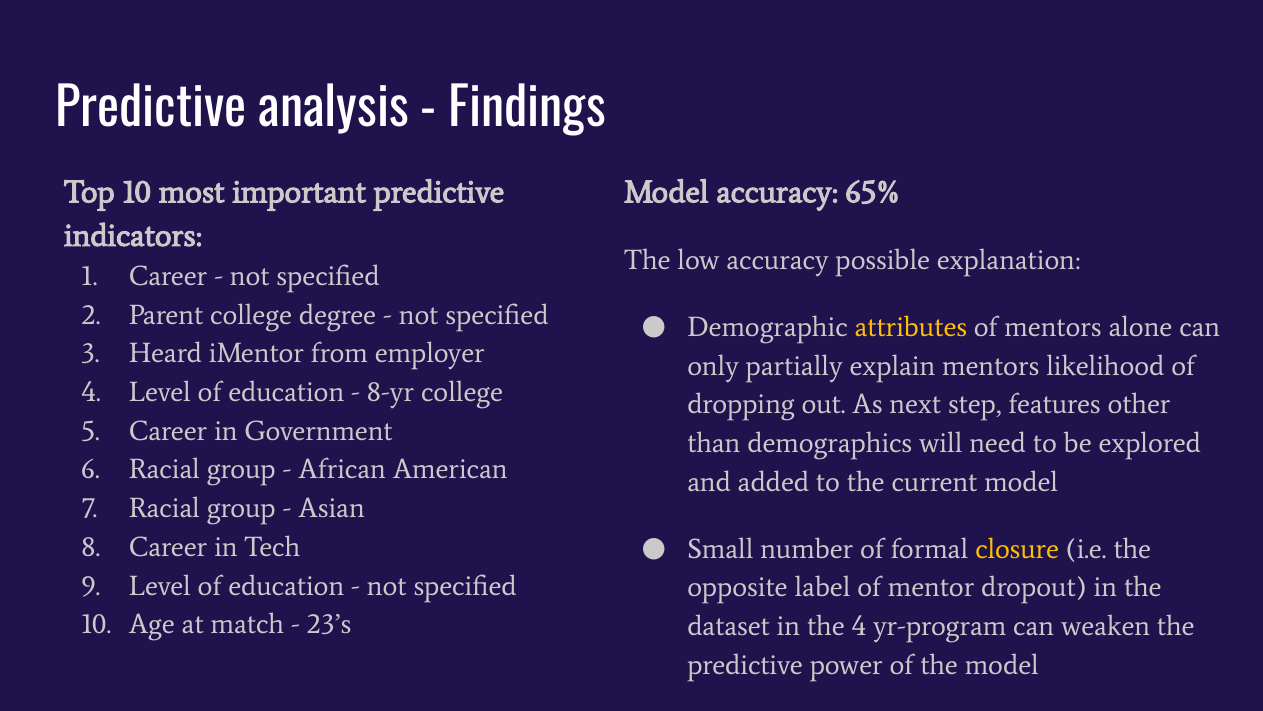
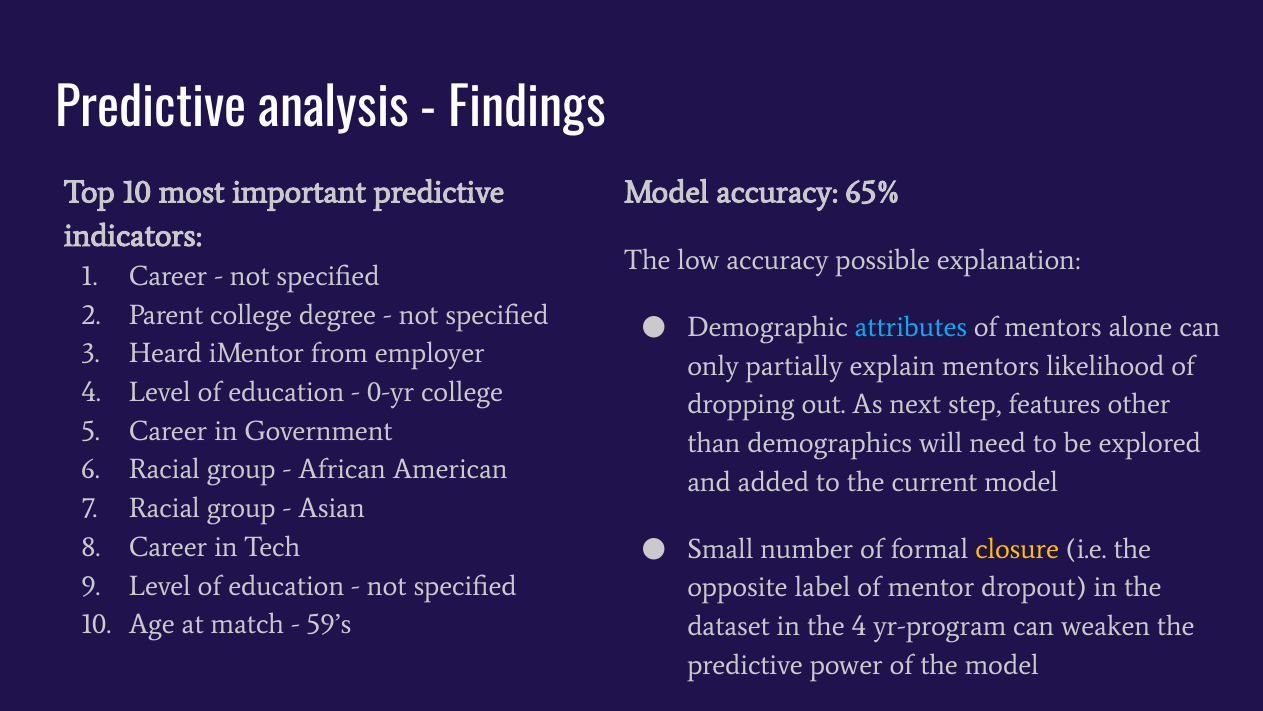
attributes colour: yellow -> light blue
8-yr: 8-yr -> 0-yr
23’s: 23’s -> 59’s
